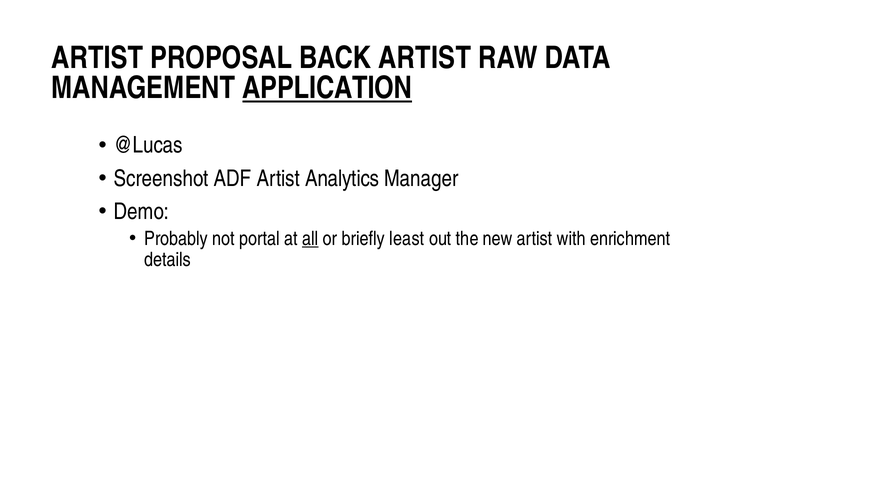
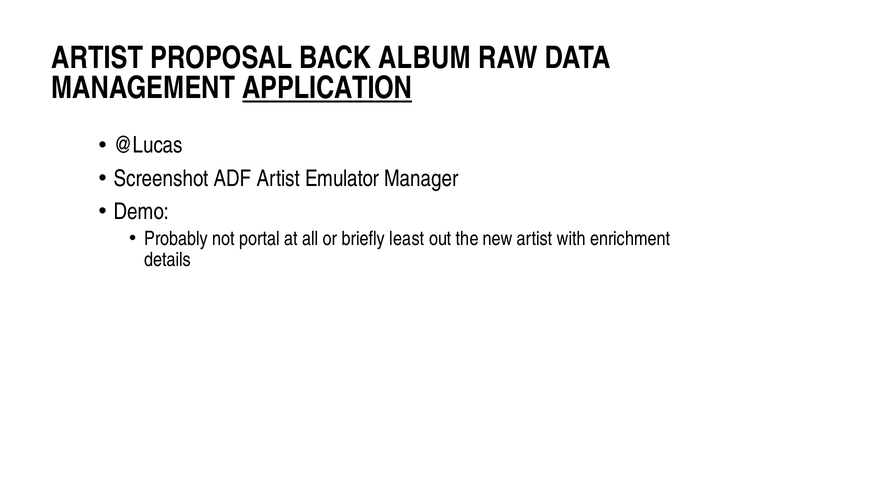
BACK ARTIST: ARTIST -> ALBUM
Analytics: Analytics -> Emulator
all underline: present -> none
